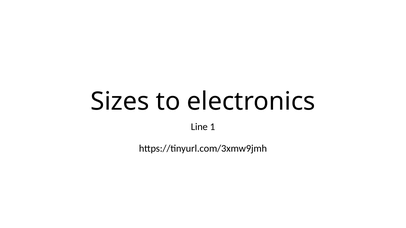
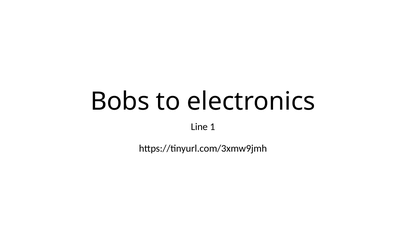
Sizes: Sizes -> Bobs
